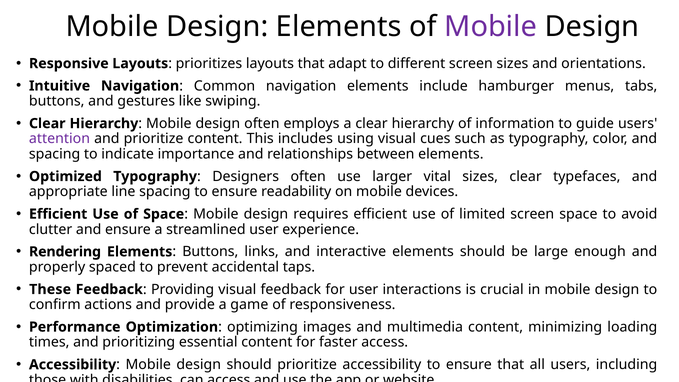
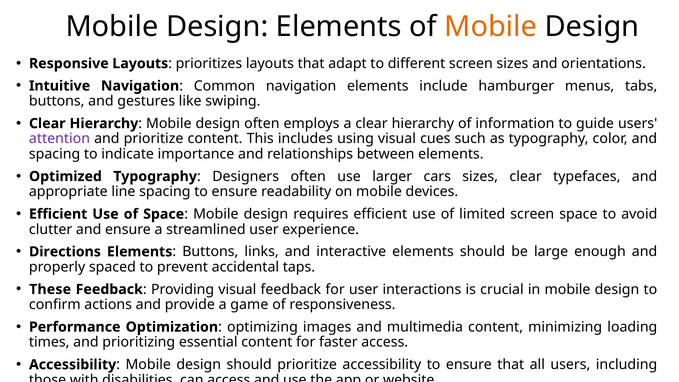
Mobile at (491, 27) colour: purple -> orange
vital: vital -> cars
Rendering: Rendering -> Directions
